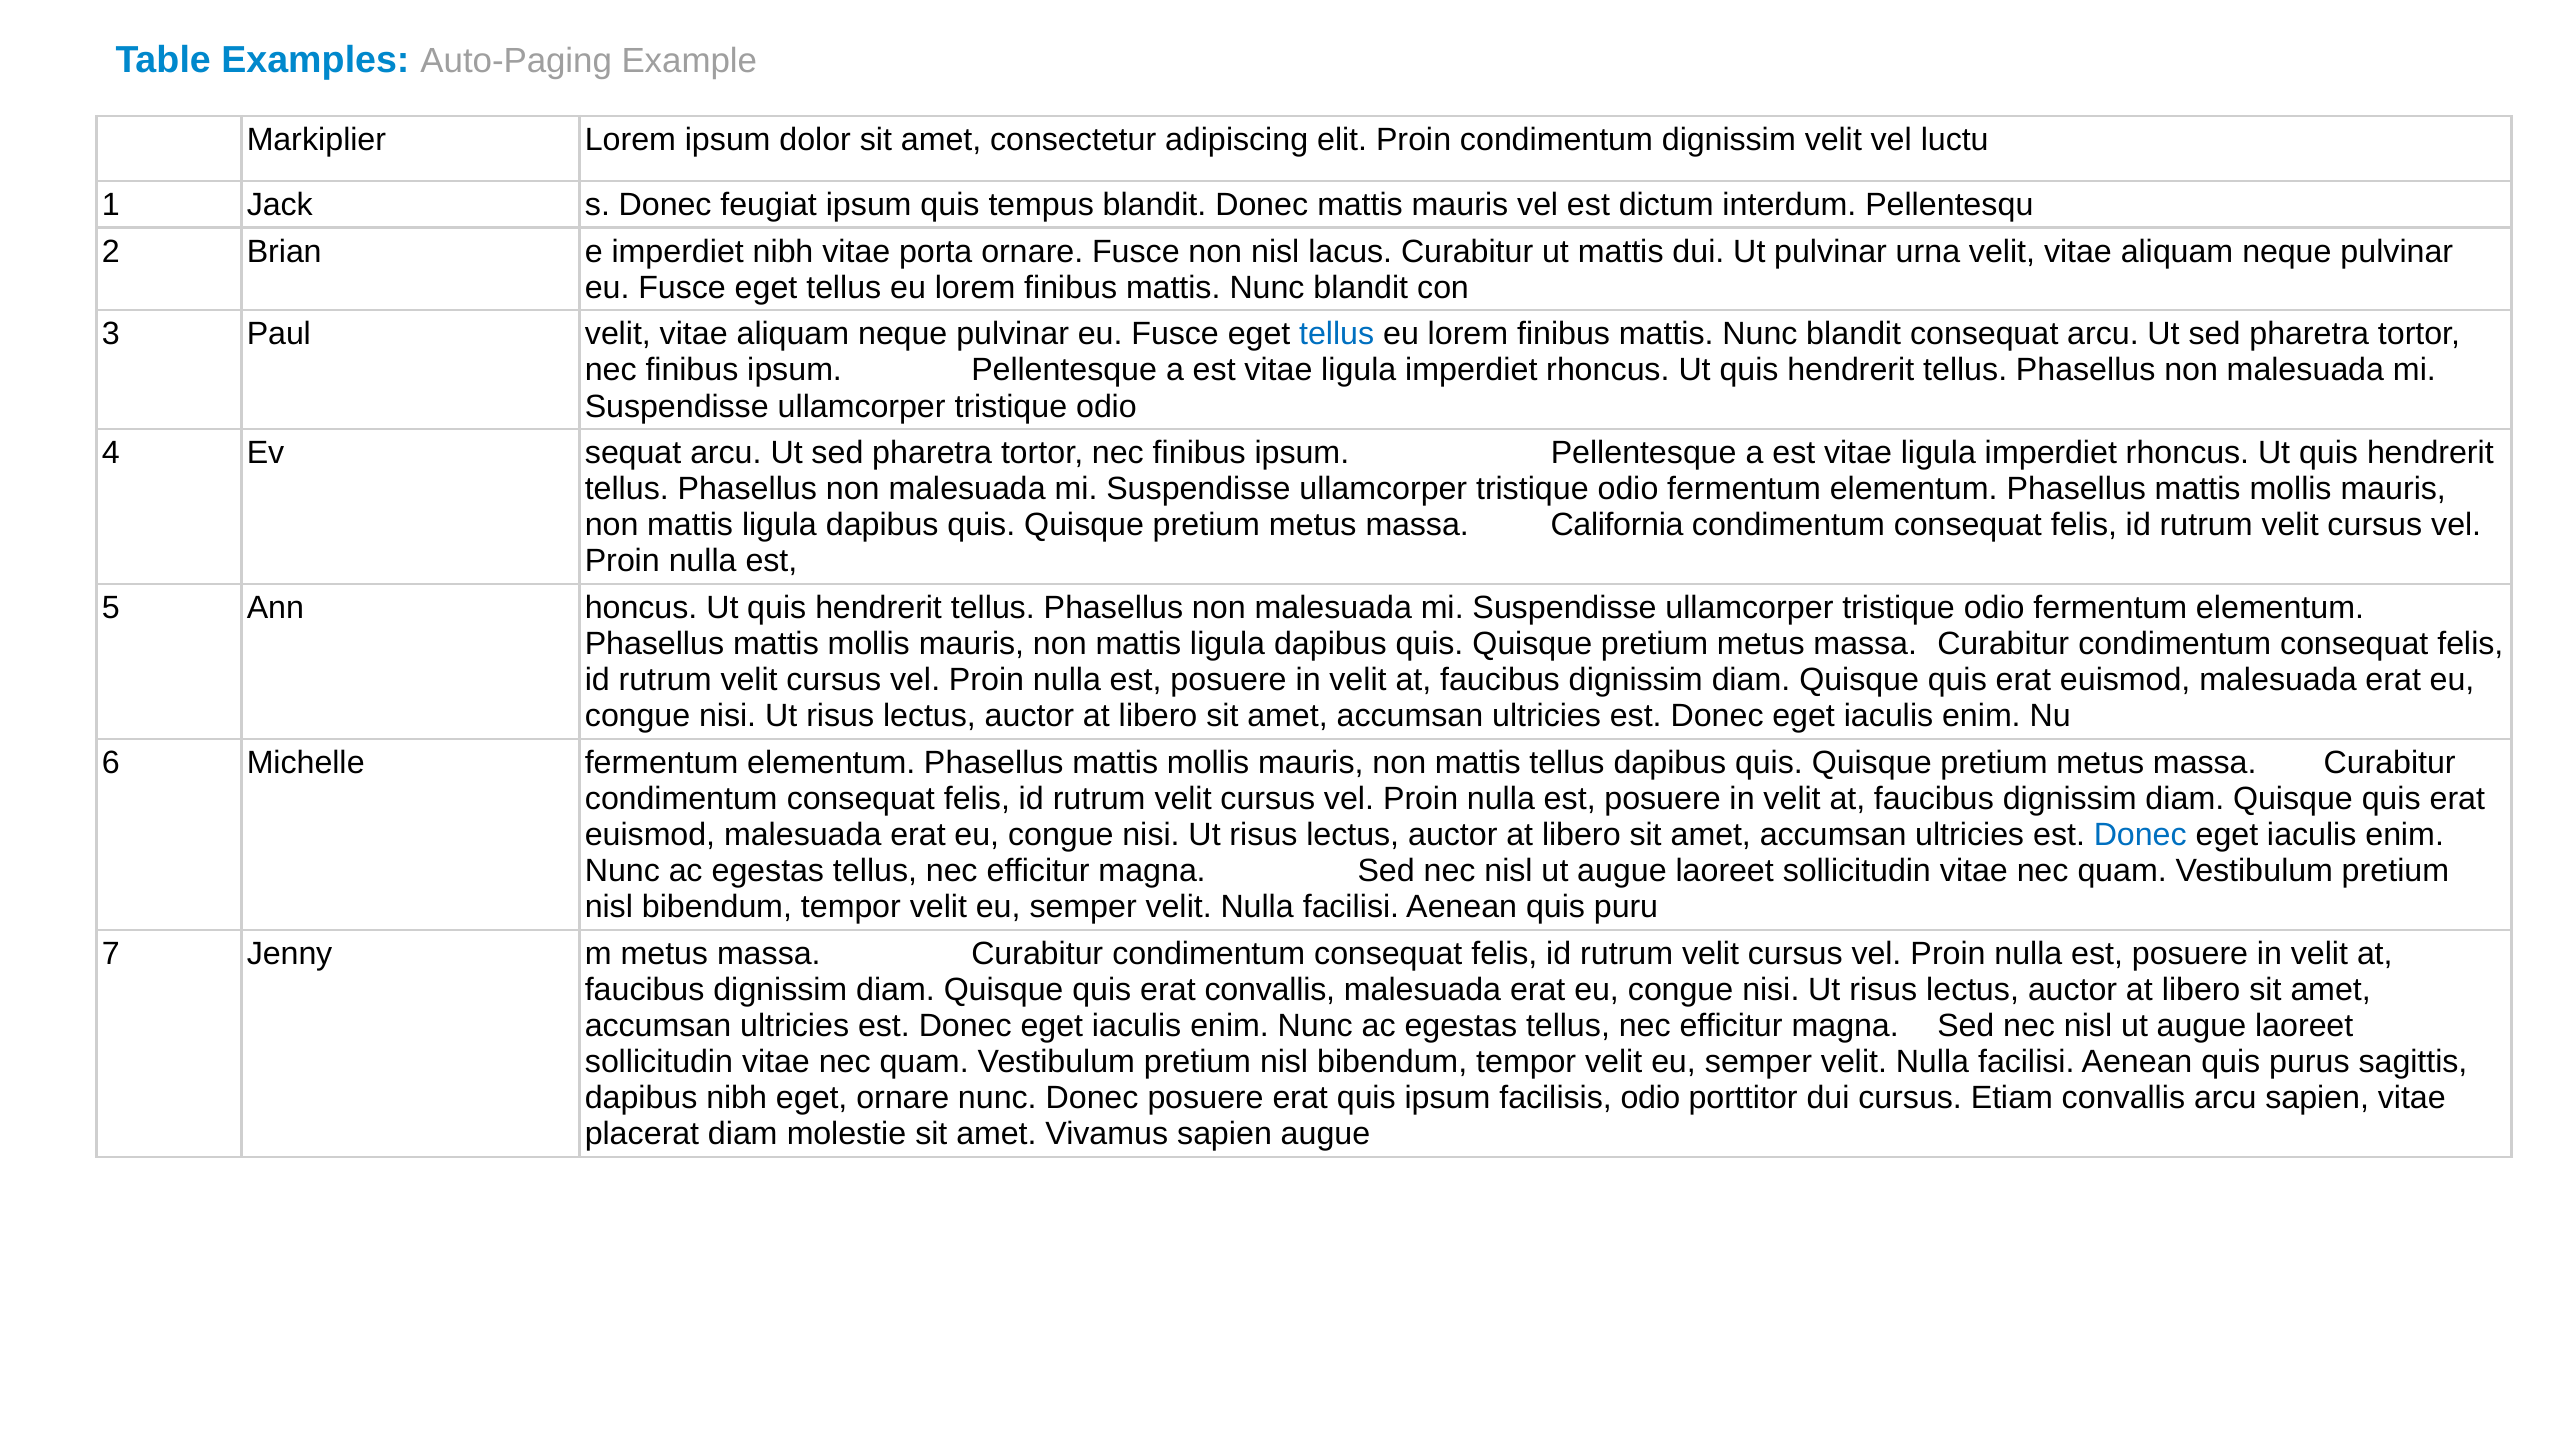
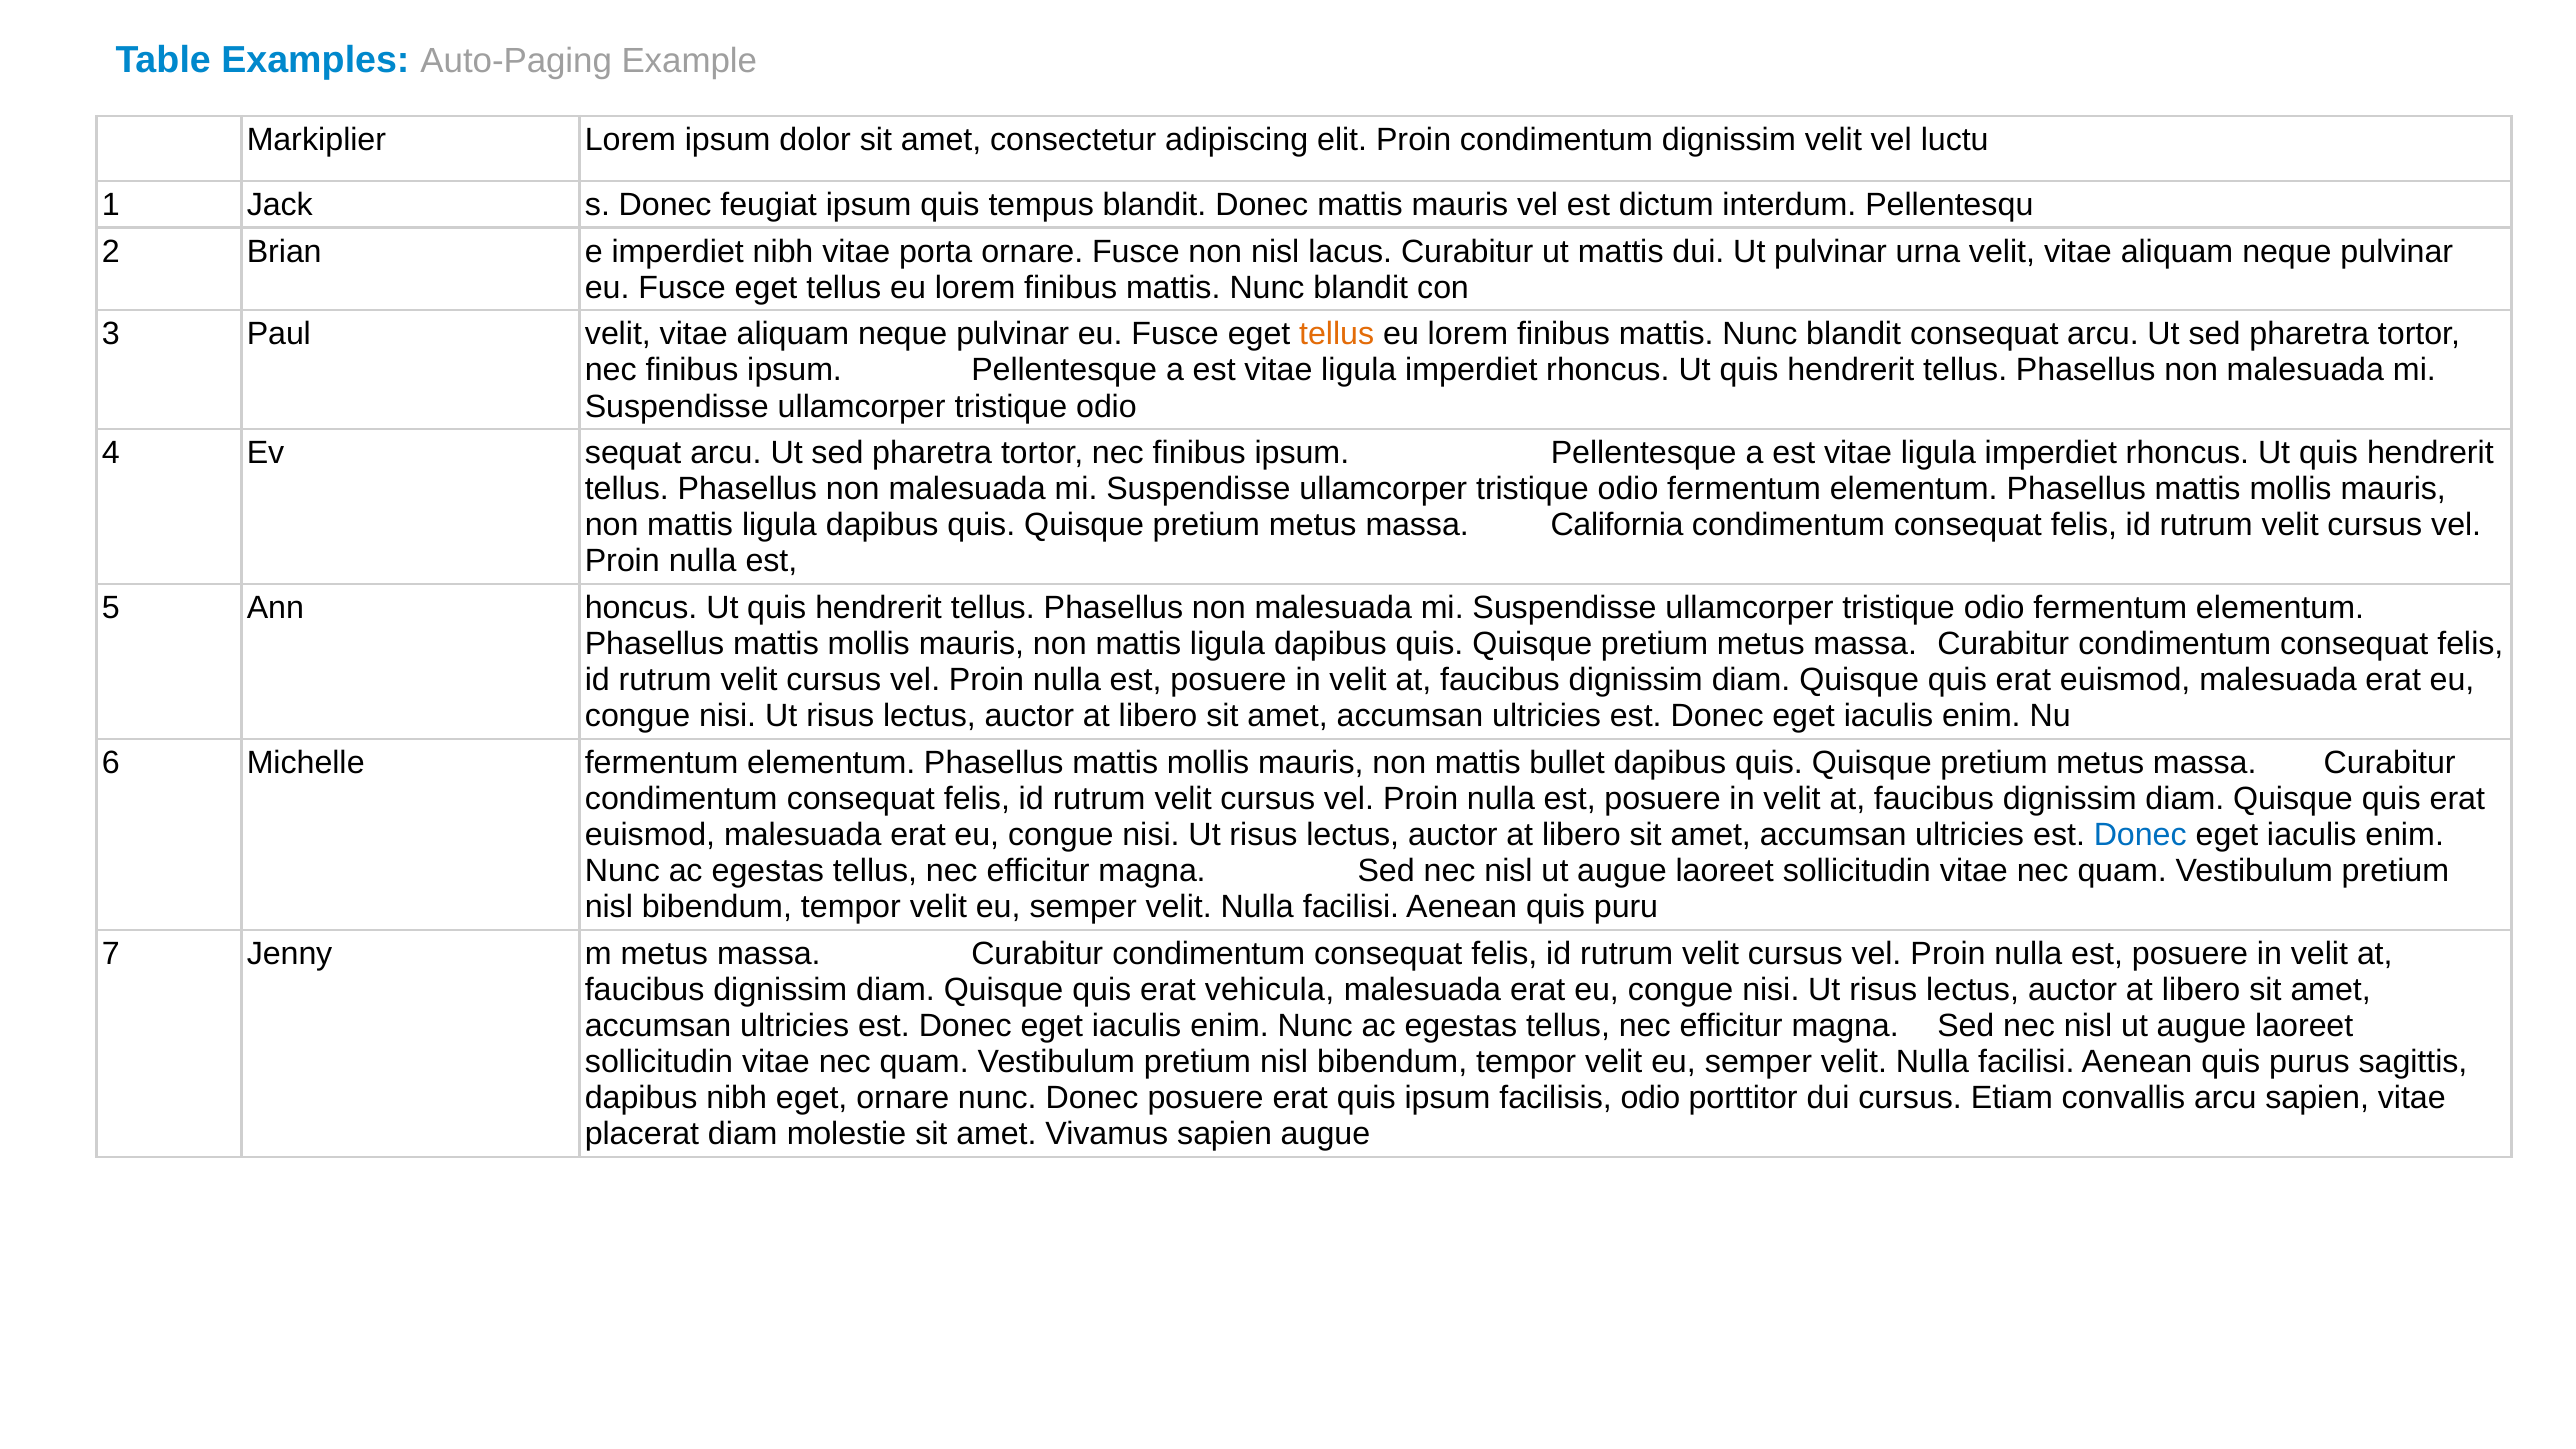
tellus at (1337, 334) colour: blue -> orange
mattis tellus: tellus -> bullet
erat convallis: convallis -> vehicula
